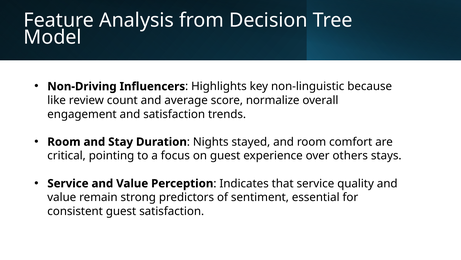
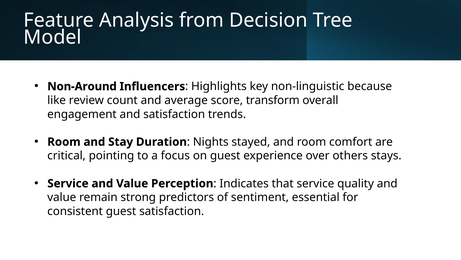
Non-Driving: Non-Driving -> Non-Around
normalize: normalize -> transform
